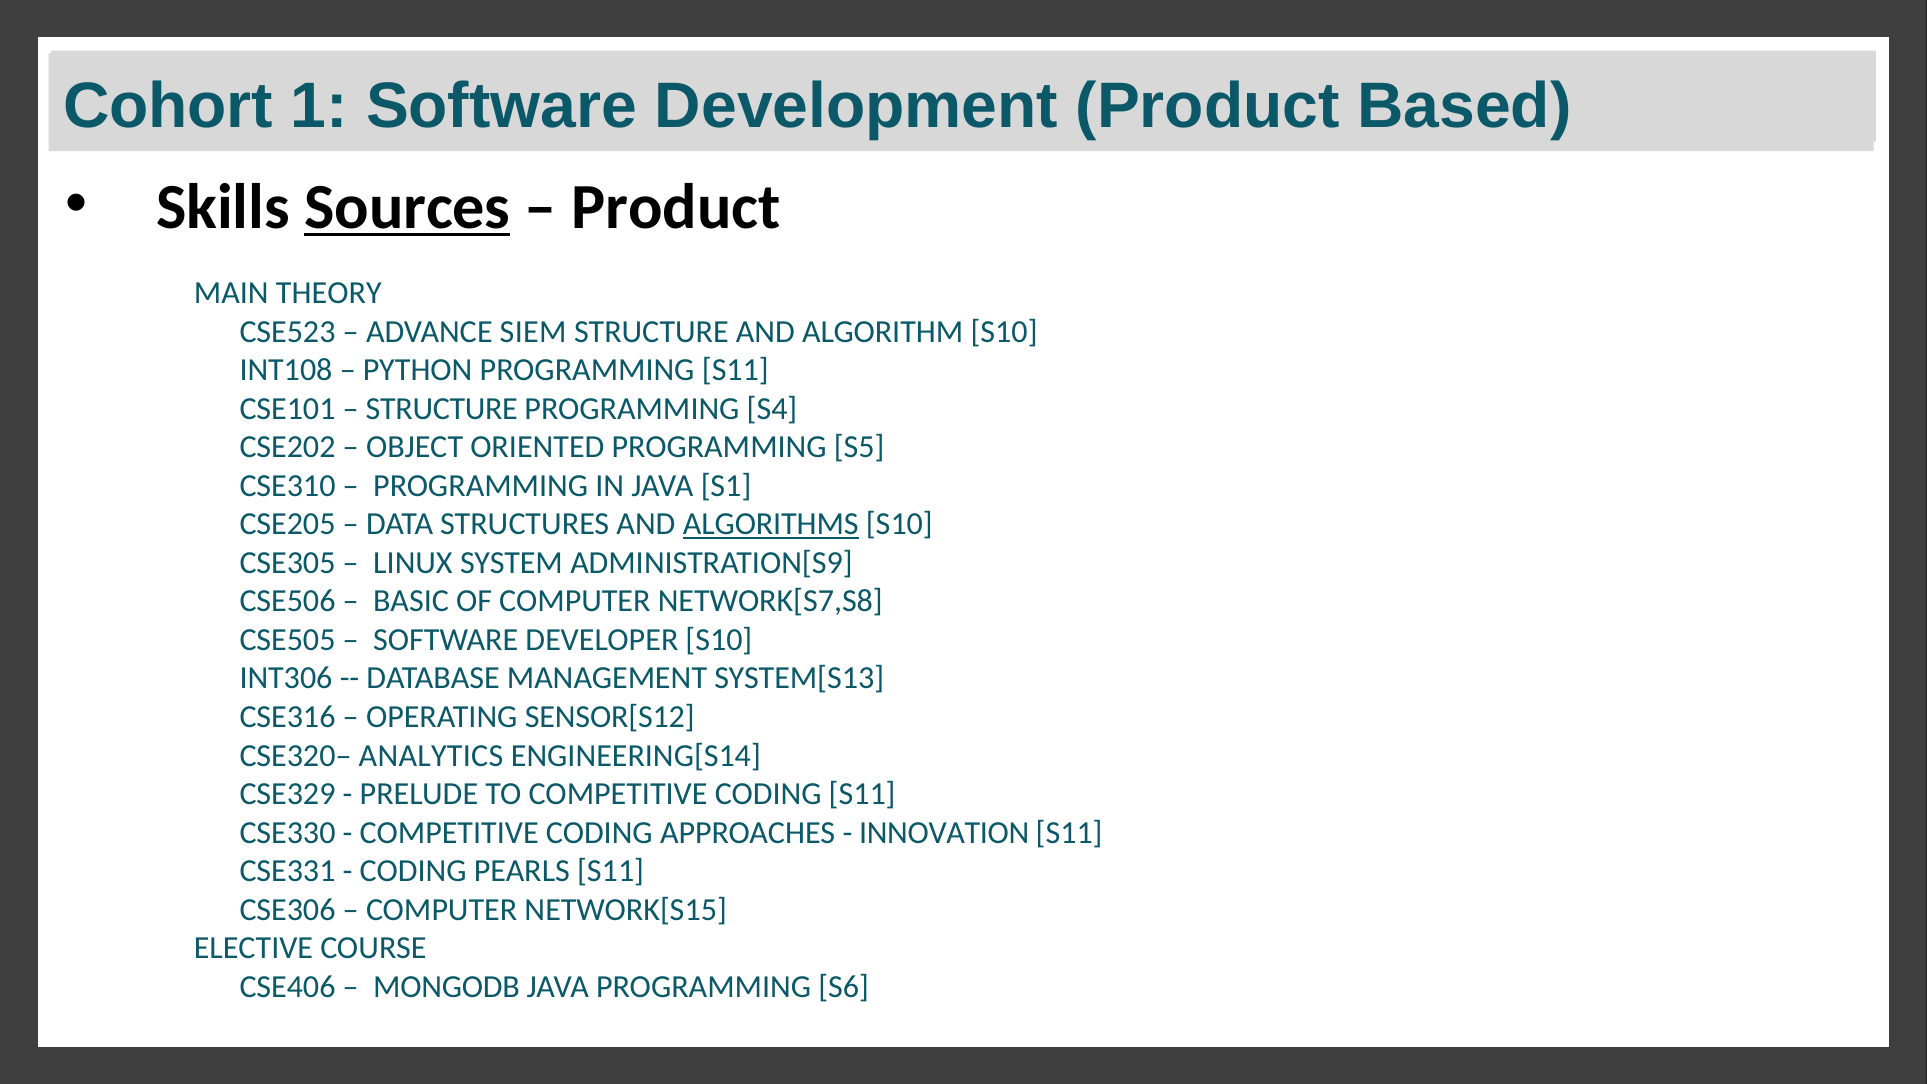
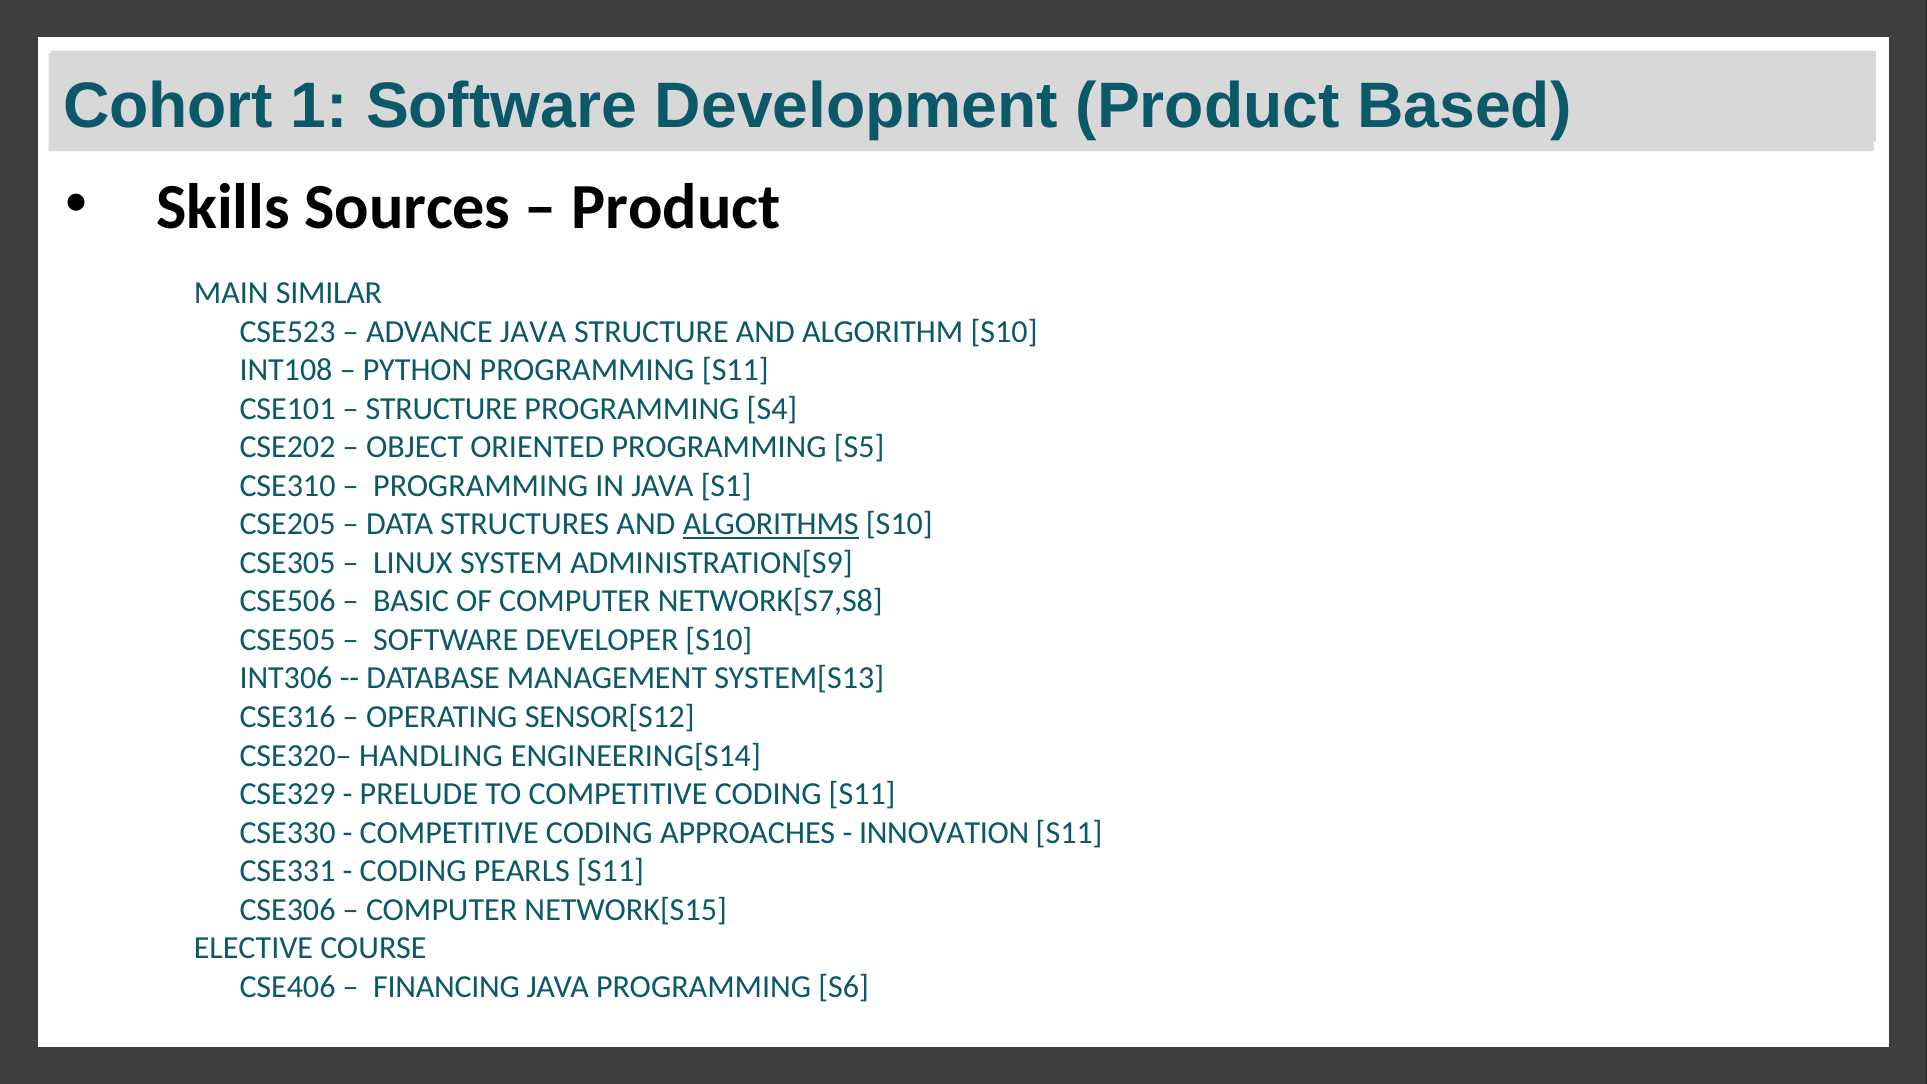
Sources underline: present -> none
THEORY: THEORY -> SIMILAR
ADVANCE SIEM: SIEM -> JAVA
ANALYTICS: ANALYTICS -> HANDLING
MONGODB: MONGODB -> FINANCING
